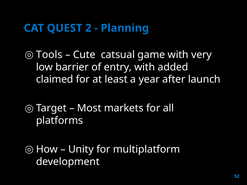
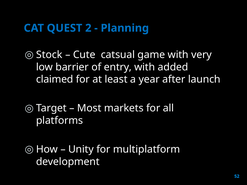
Tools: Tools -> Stock
